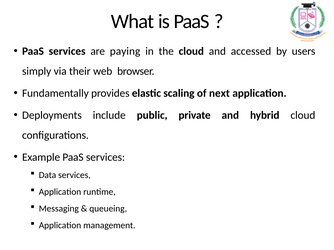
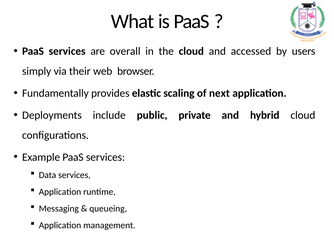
paying: paying -> overall
